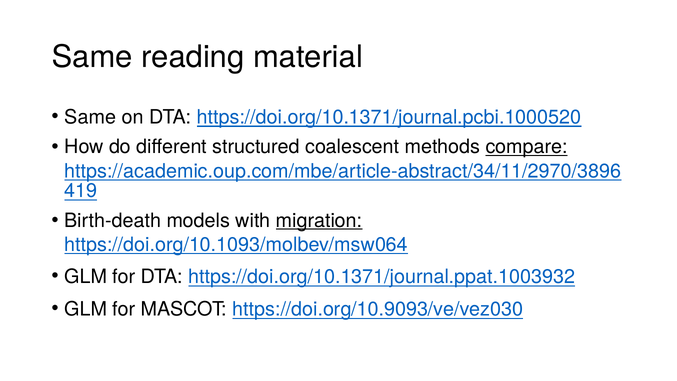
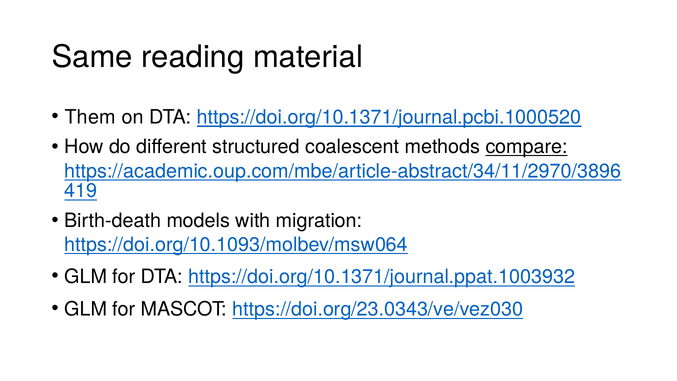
Same at (90, 117): Same -> Them
migration underline: present -> none
https://doi.org/10.9093/ve/vez030: https://doi.org/10.9093/ve/vez030 -> https://doi.org/23.0343/ve/vez030
